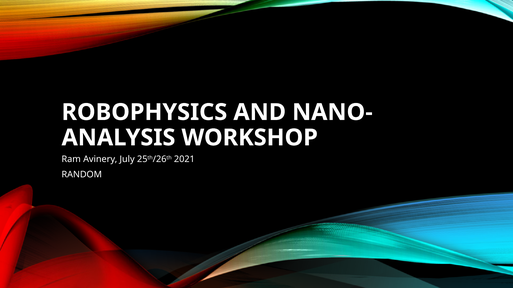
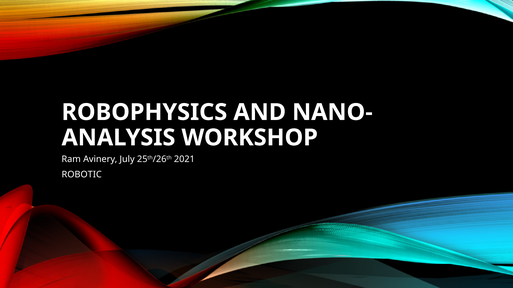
RANDOM: RANDOM -> ROBOTIC
